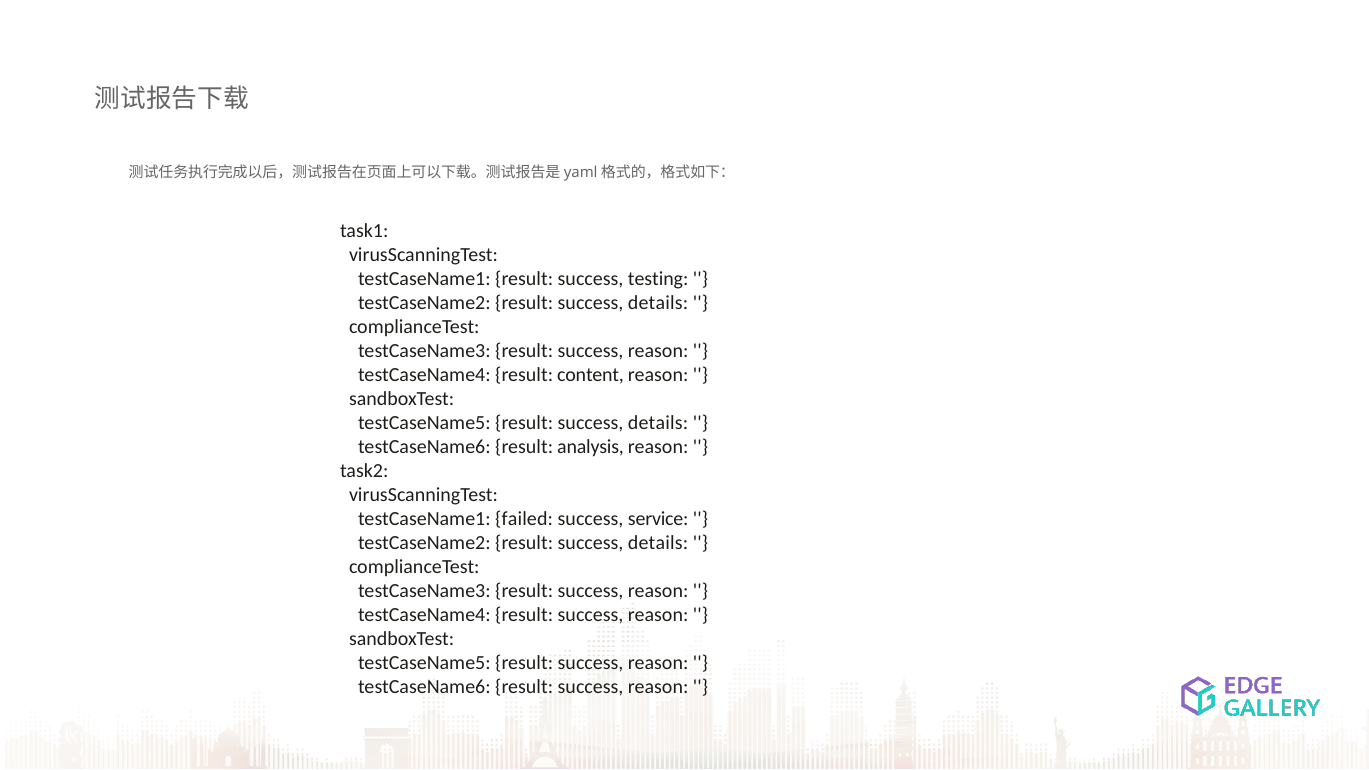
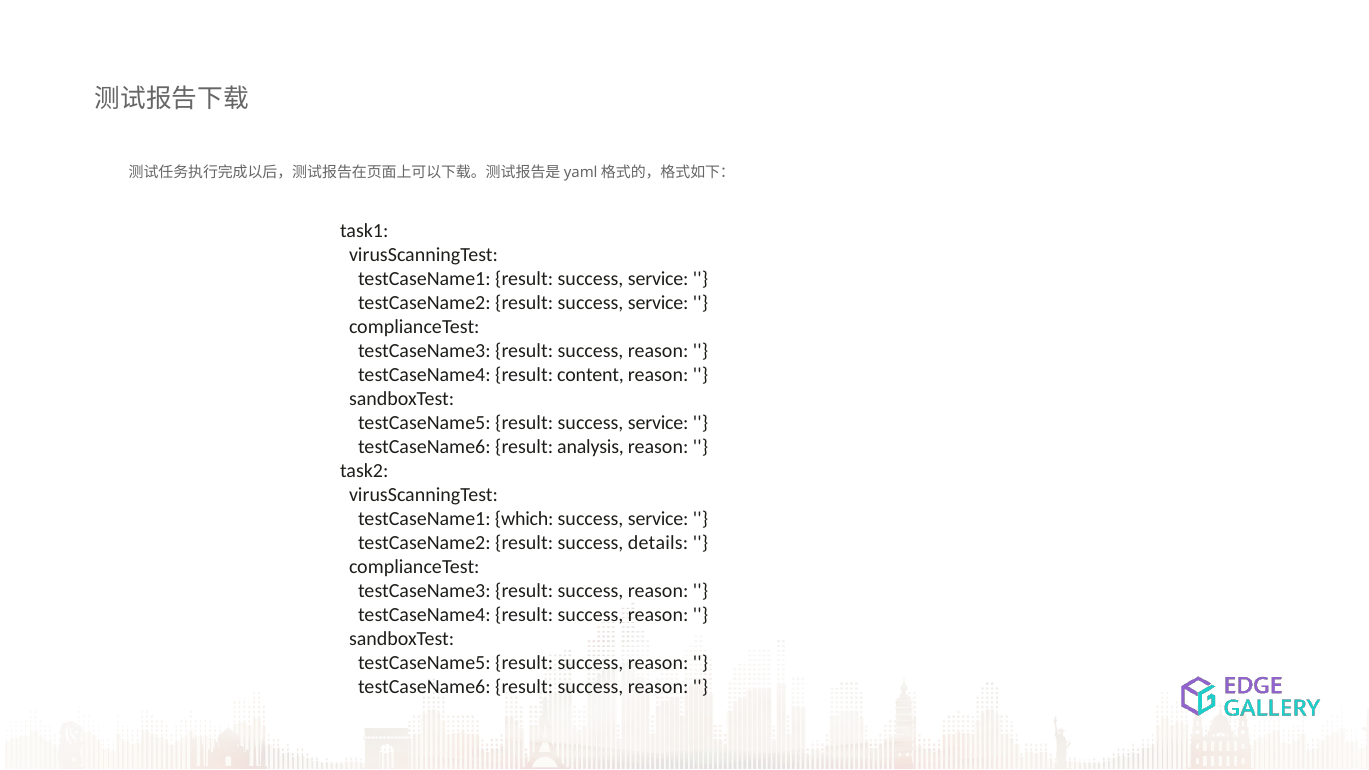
testCaseName1 result success testing: testing -> service
details at (658, 303): details -> service
testCaseName5 result success details: details -> service
failed: failed -> which
